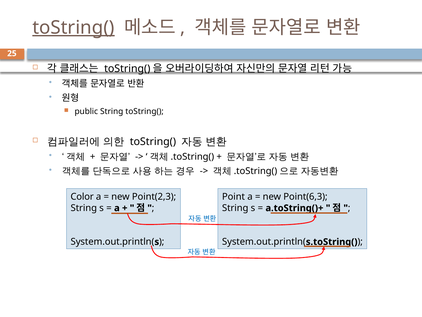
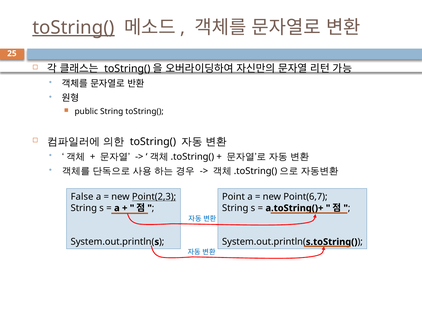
Color: Color -> False
Point(2,3 underline: none -> present
Point(6,3: Point(6,3 -> Point(6,7
